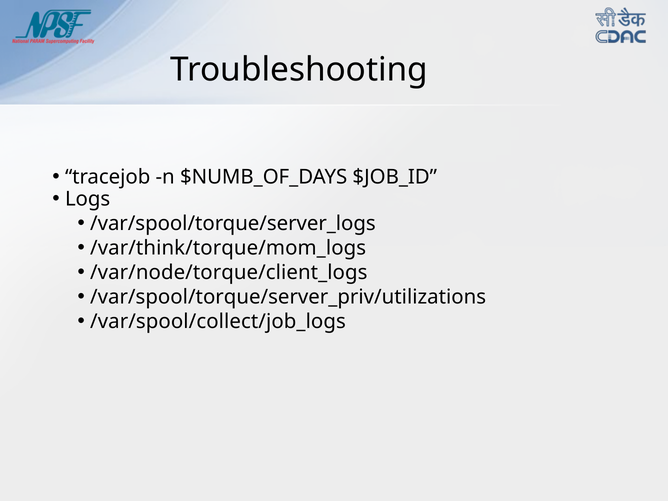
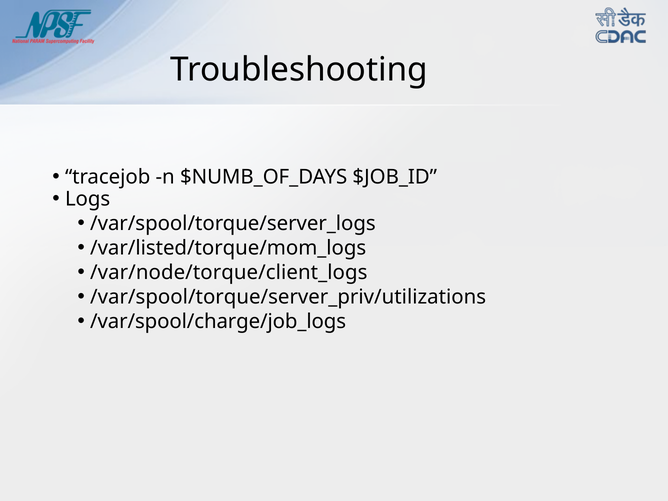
/var/think/torque/mom_logs: /var/think/torque/mom_logs -> /var/listed/torque/mom_logs
/var/spool/collect/job_logs: /var/spool/collect/job_logs -> /var/spool/charge/job_logs
